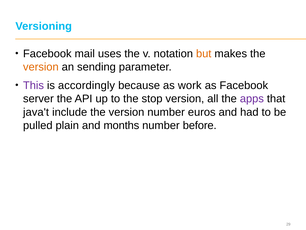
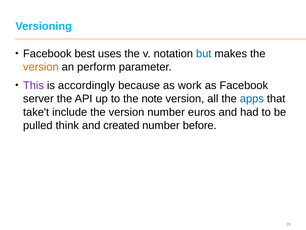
mail: mail -> best
but colour: orange -> blue
sending: sending -> perform
stop: stop -> note
apps colour: purple -> blue
java't: java't -> take't
plain: plain -> think
months: months -> created
